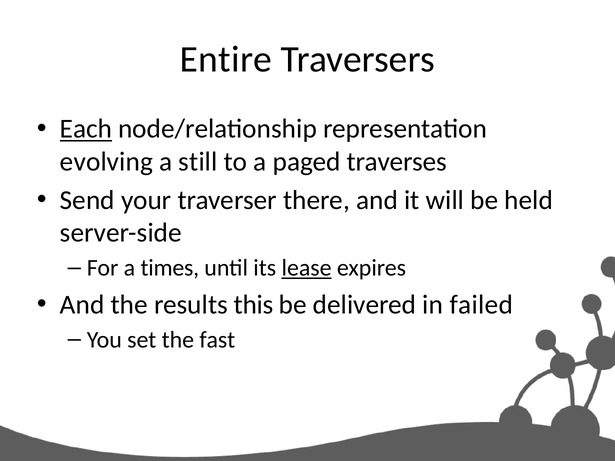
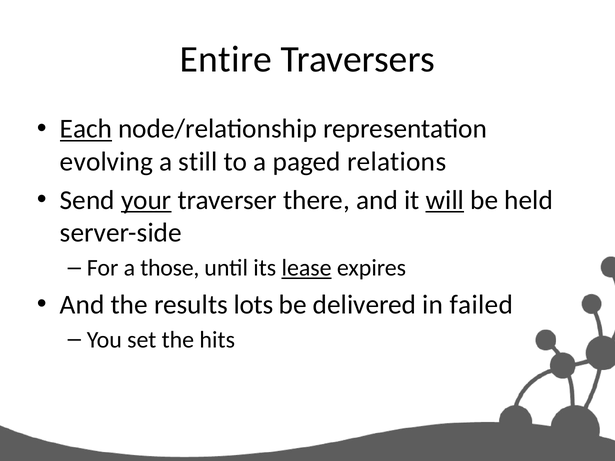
traverses: traverses -> relations
your underline: none -> present
will underline: none -> present
times: times -> those
this: this -> lots
fast: fast -> hits
